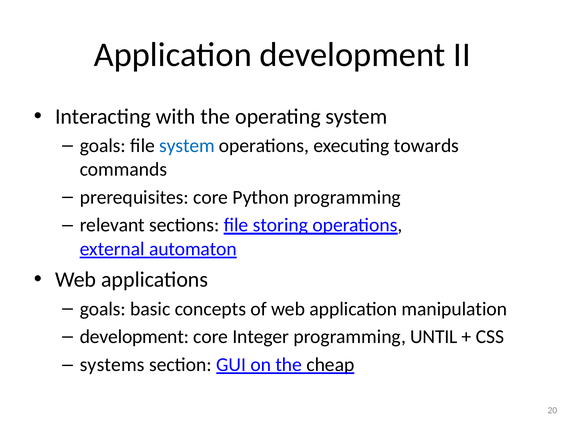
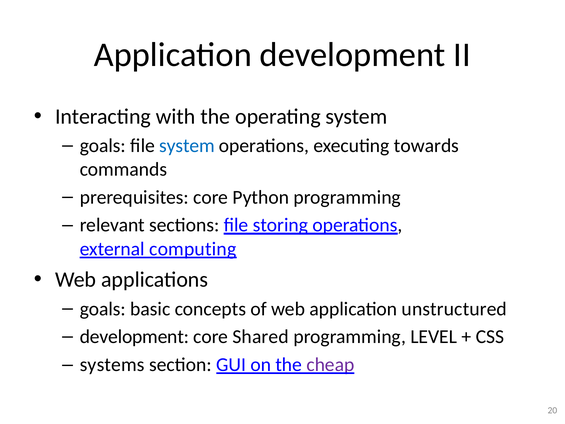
automaton: automaton -> computing
manipulation: manipulation -> unstructured
Integer: Integer -> Shared
UNTIL: UNTIL -> LEVEL
cheap colour: black -> purple
